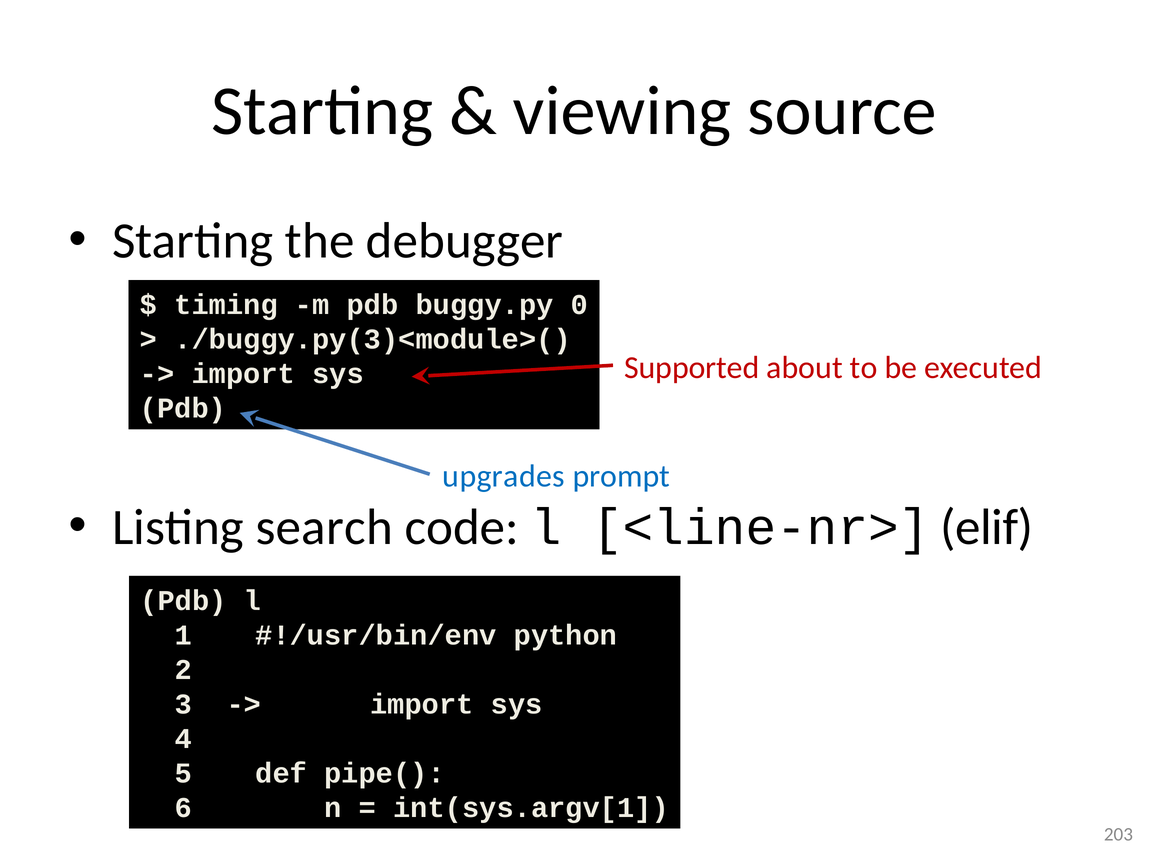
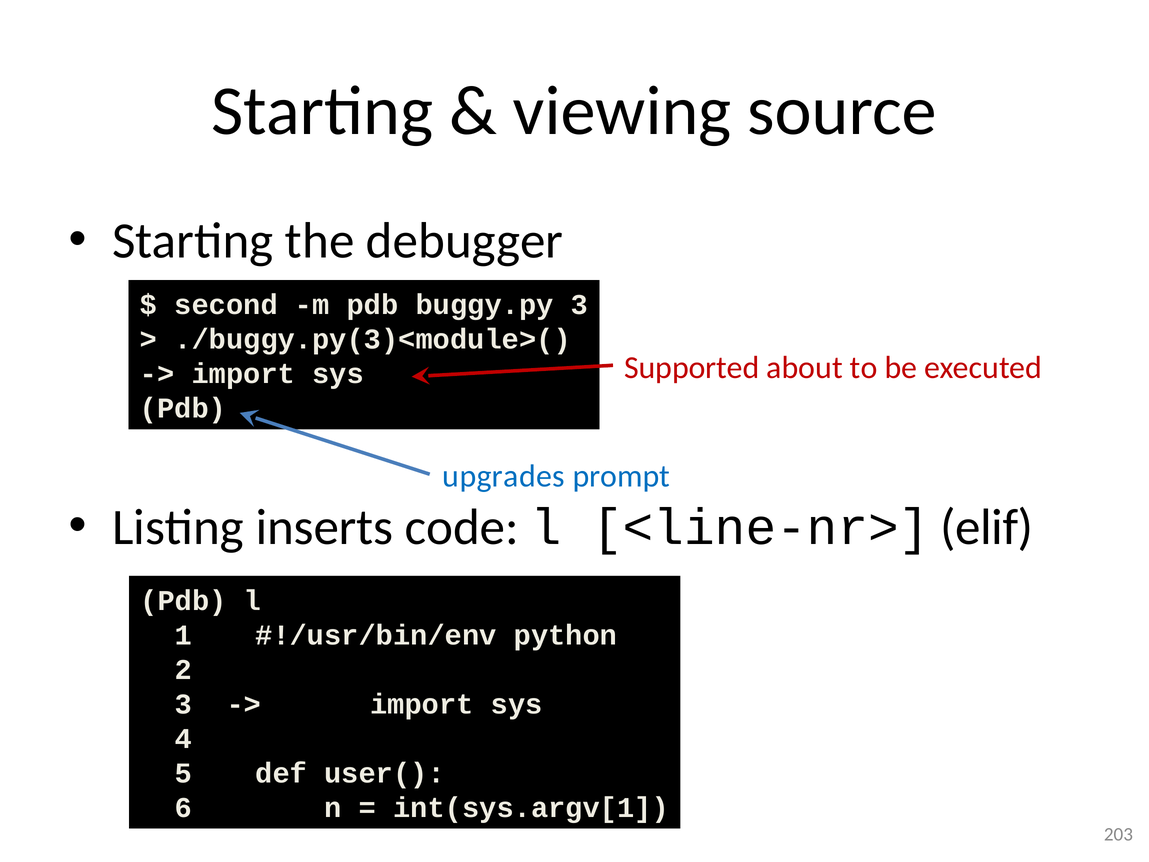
timing: timing -> second
buggy.py 0: 0 -> 3
search: search -> inserts
pipe(: pipe( -> user(
